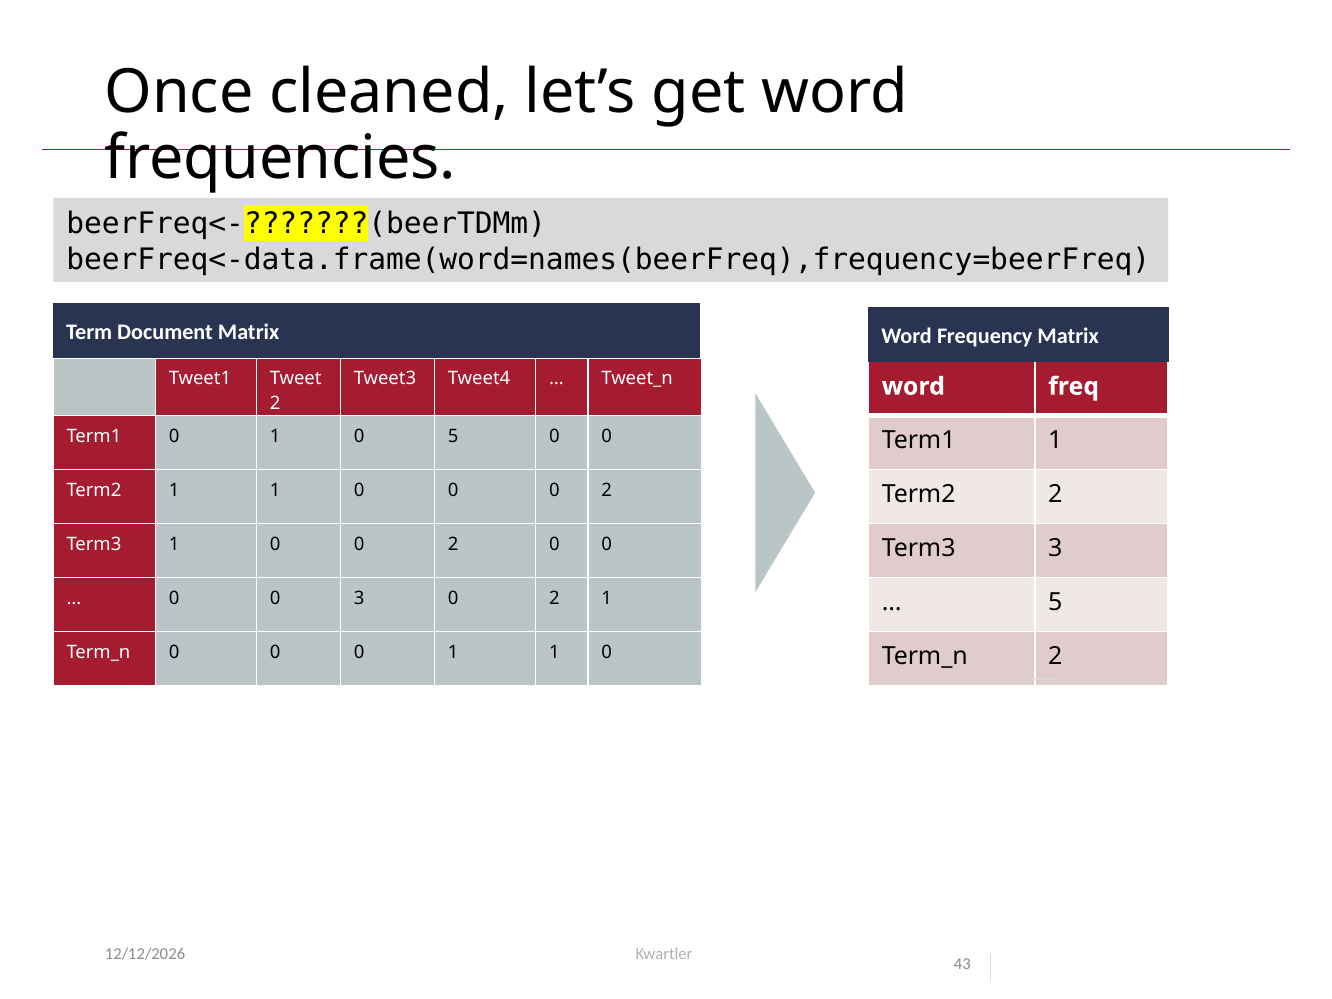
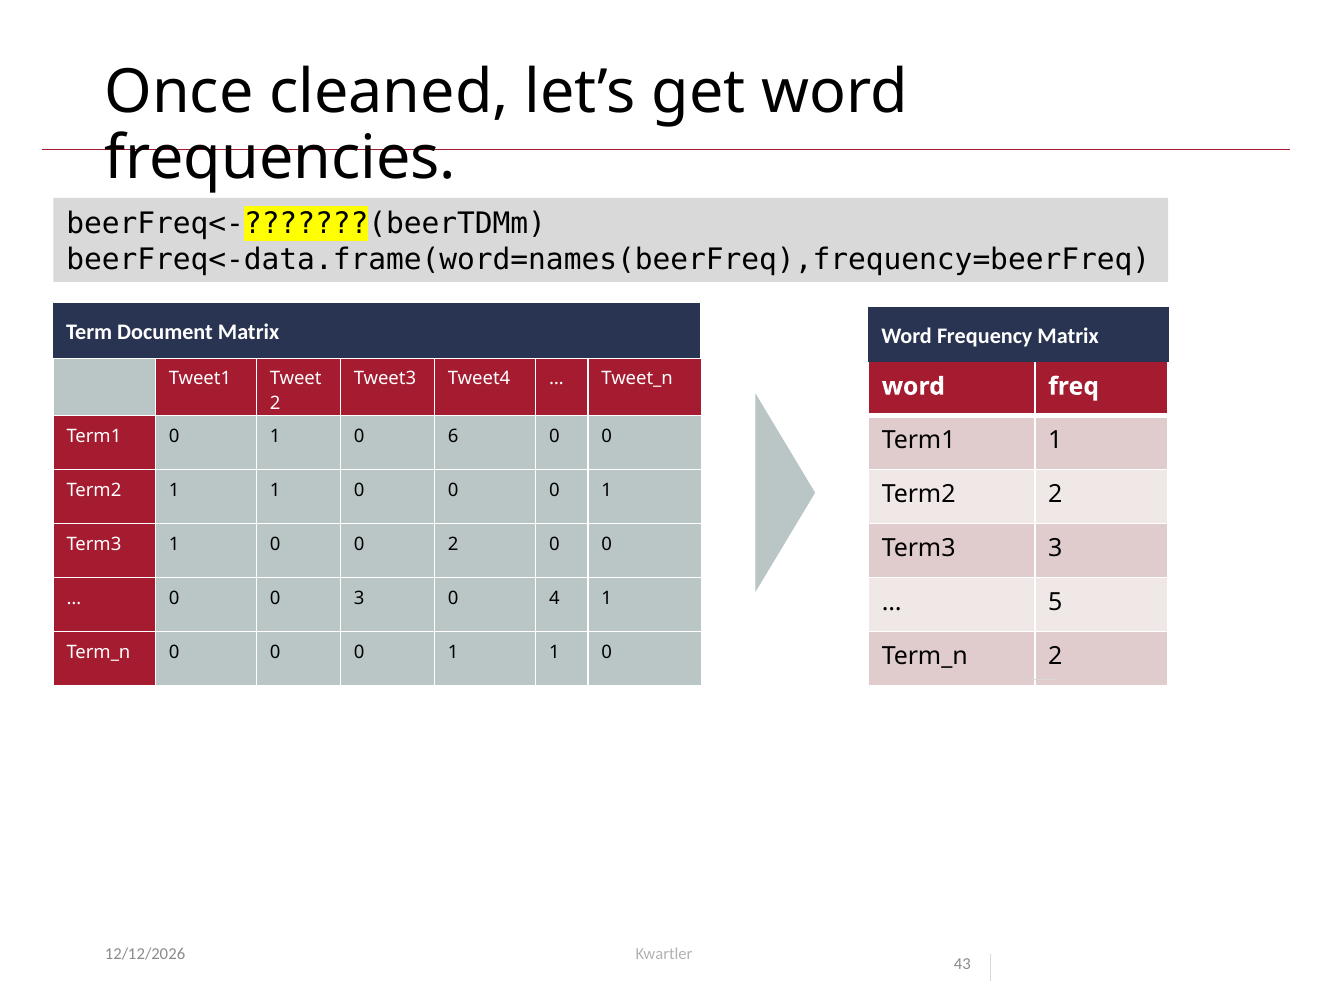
0 5: 5 -> 6
2 at (607, 490): 2 -> 1
3 0 2: 2 -> 4
